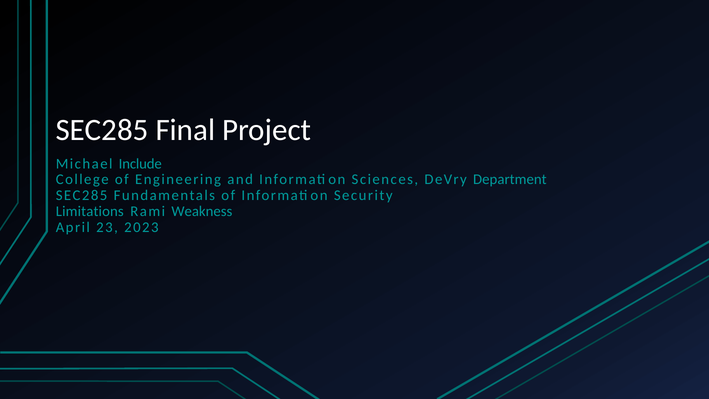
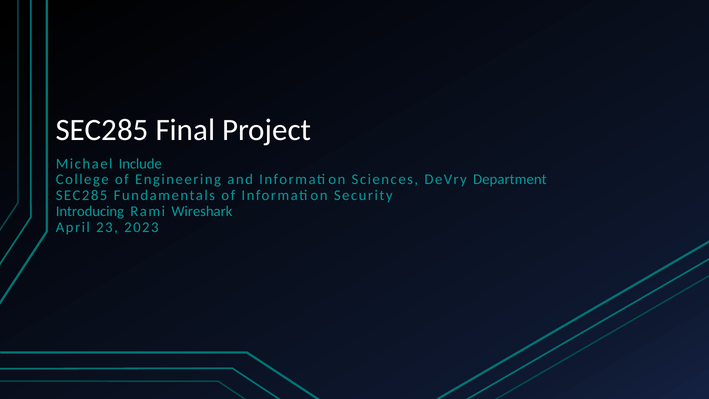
Limitations: Limitations -> Introducing
Weakness: Weakness -> Wireshark
